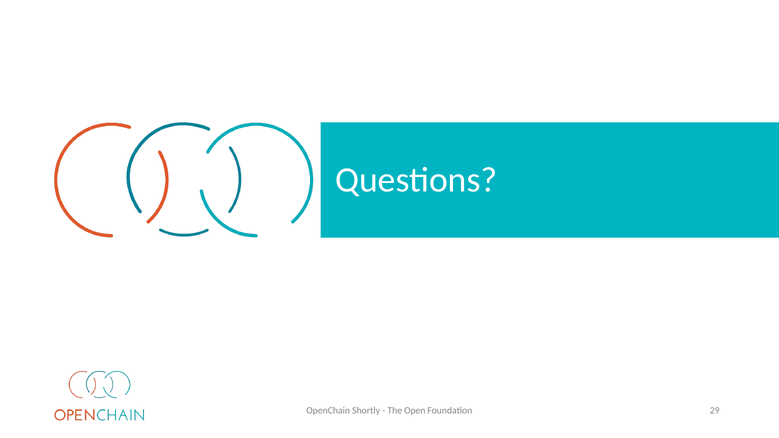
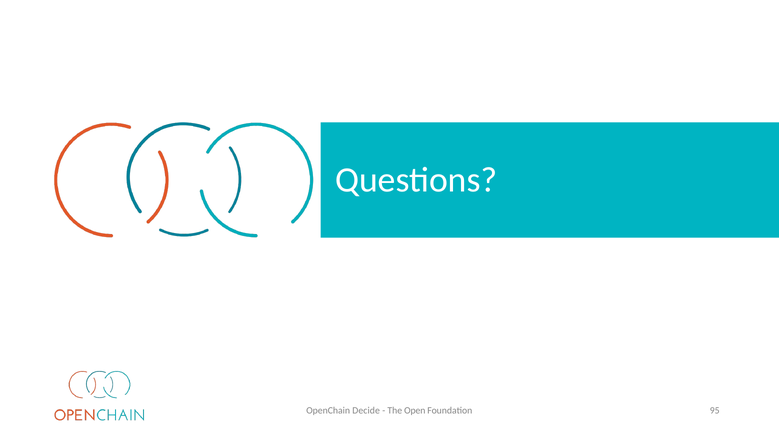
Shortly: Shortly -> Decide
29: 29 -> 95
